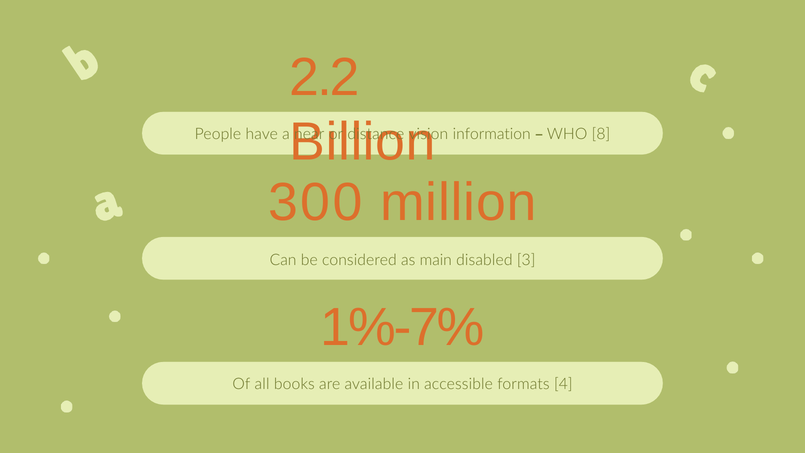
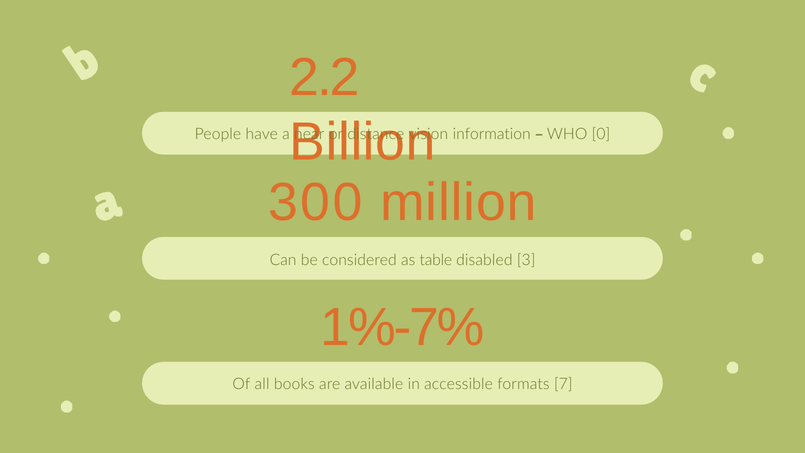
8: 8 -> 0
main: main -> table
4: 4 -> 7
